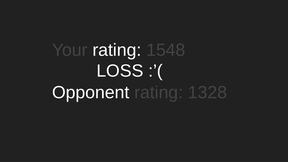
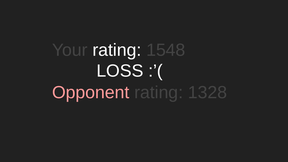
Opponent colour: white -> pink
